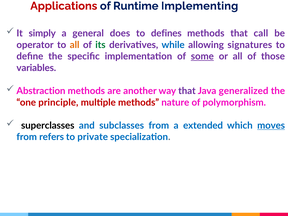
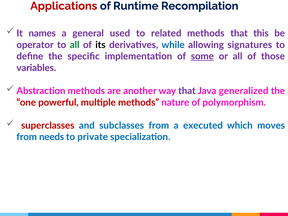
Implementing: Implementing -> Recompilation
simply: simply -> names
does: does -> used
defines: defines -> related
call: call -> this
all at (75, 45) colour: orange -> green
its colour: green -> black
principle: principle -> powerful
superclasses colour: black -> red
extended: extended -> executed
moves underline: present -> none
refers: refers -> needs
